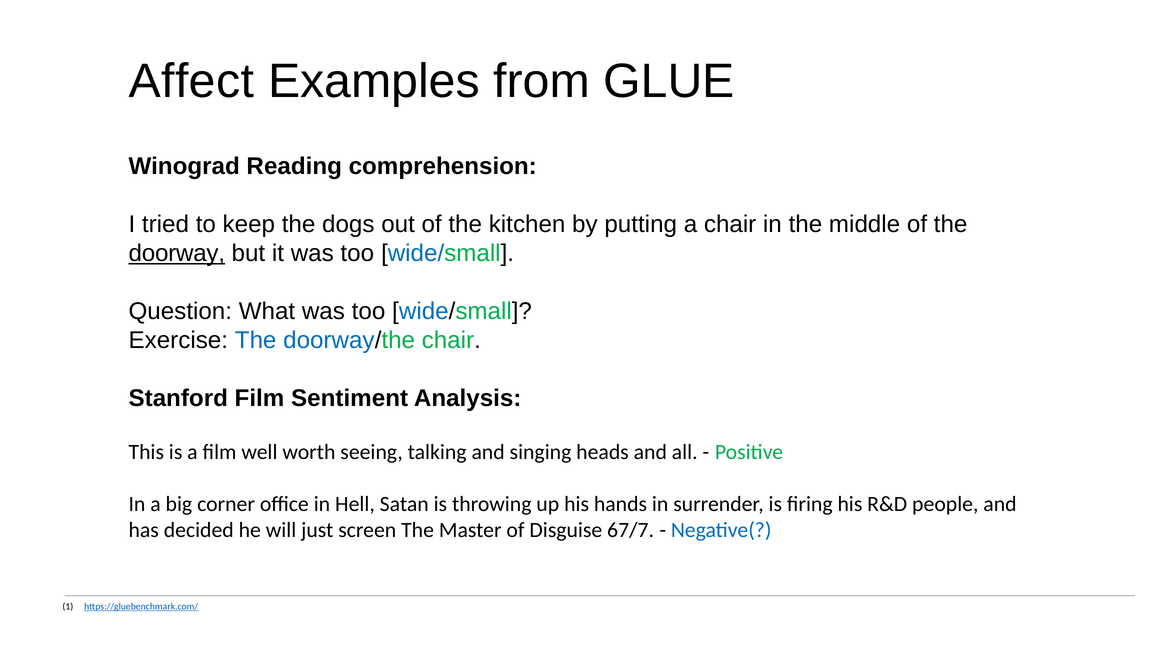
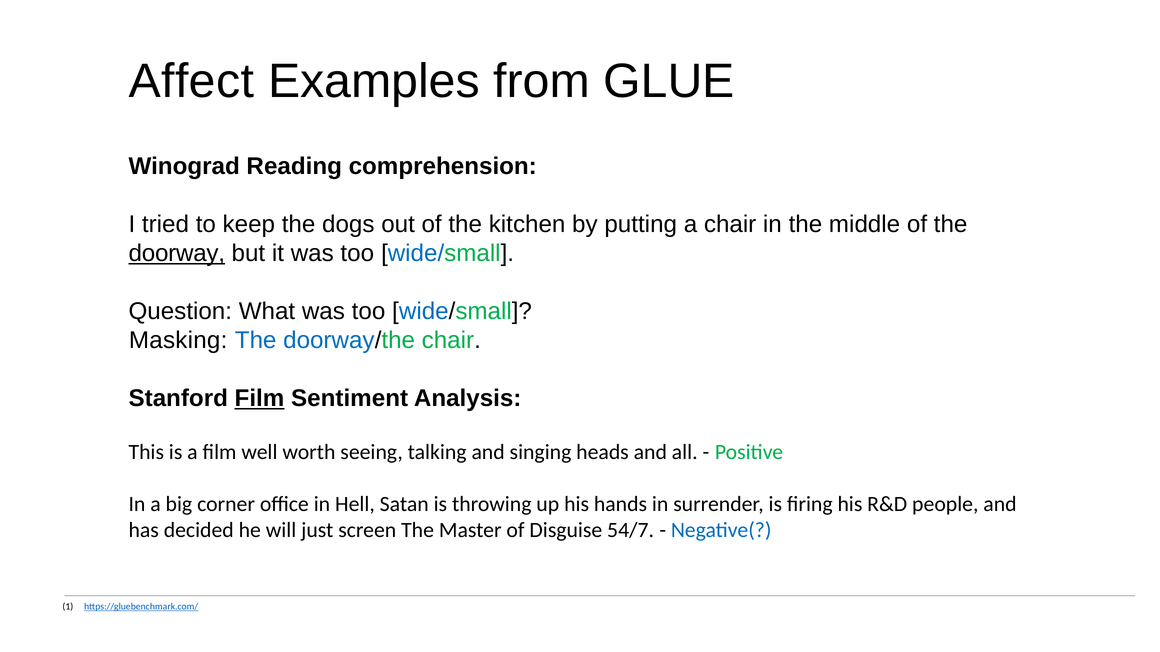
Exercise: Exercise -> Masking
Film at (259, 399) underline: none -> present
67/7: 67/7 -> 54/7
